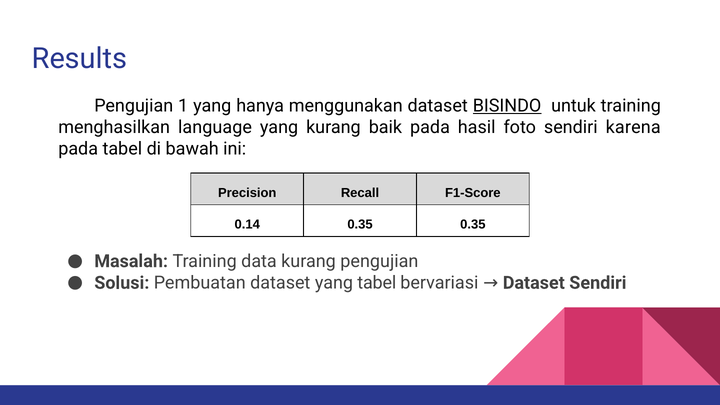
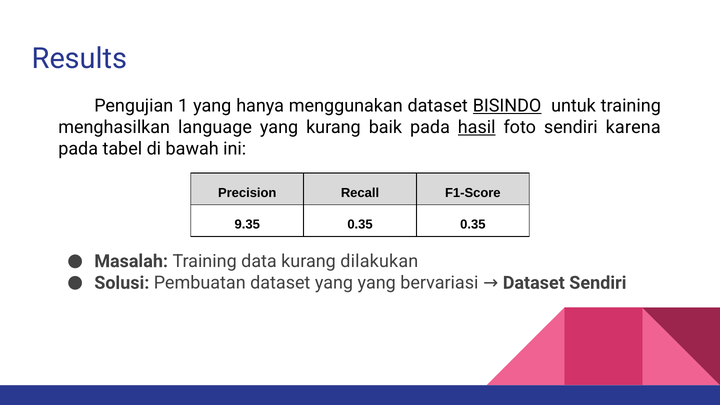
hasil underline: none -> present
0.14: 0.14 -> 9.35
kurang pengujian: pengujian -> dilakukan
yang tabel: tabel -> yang
